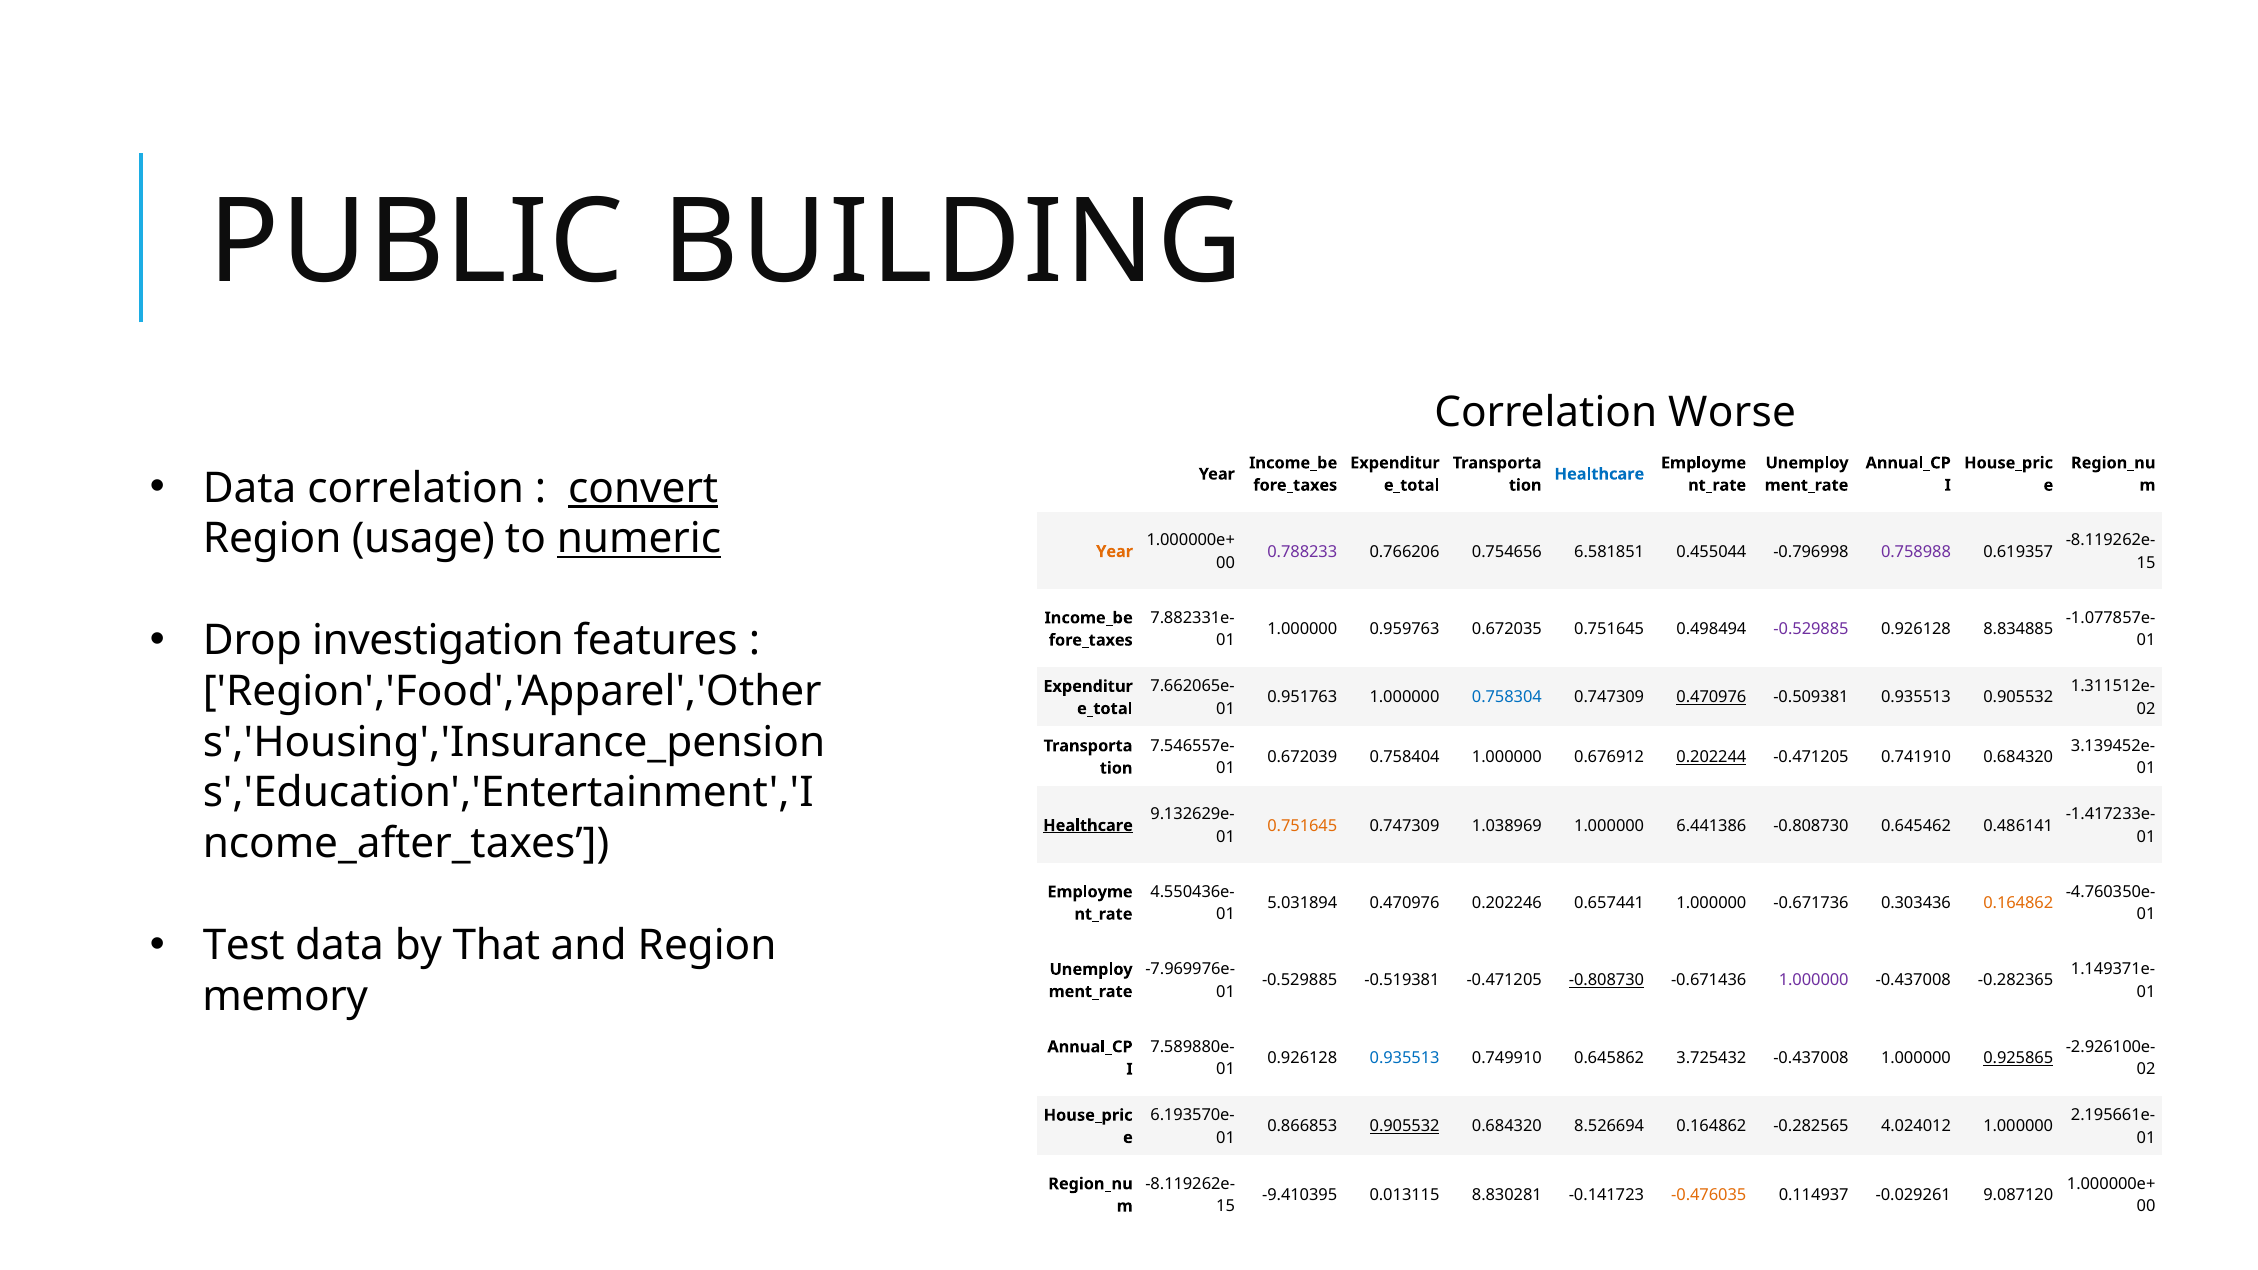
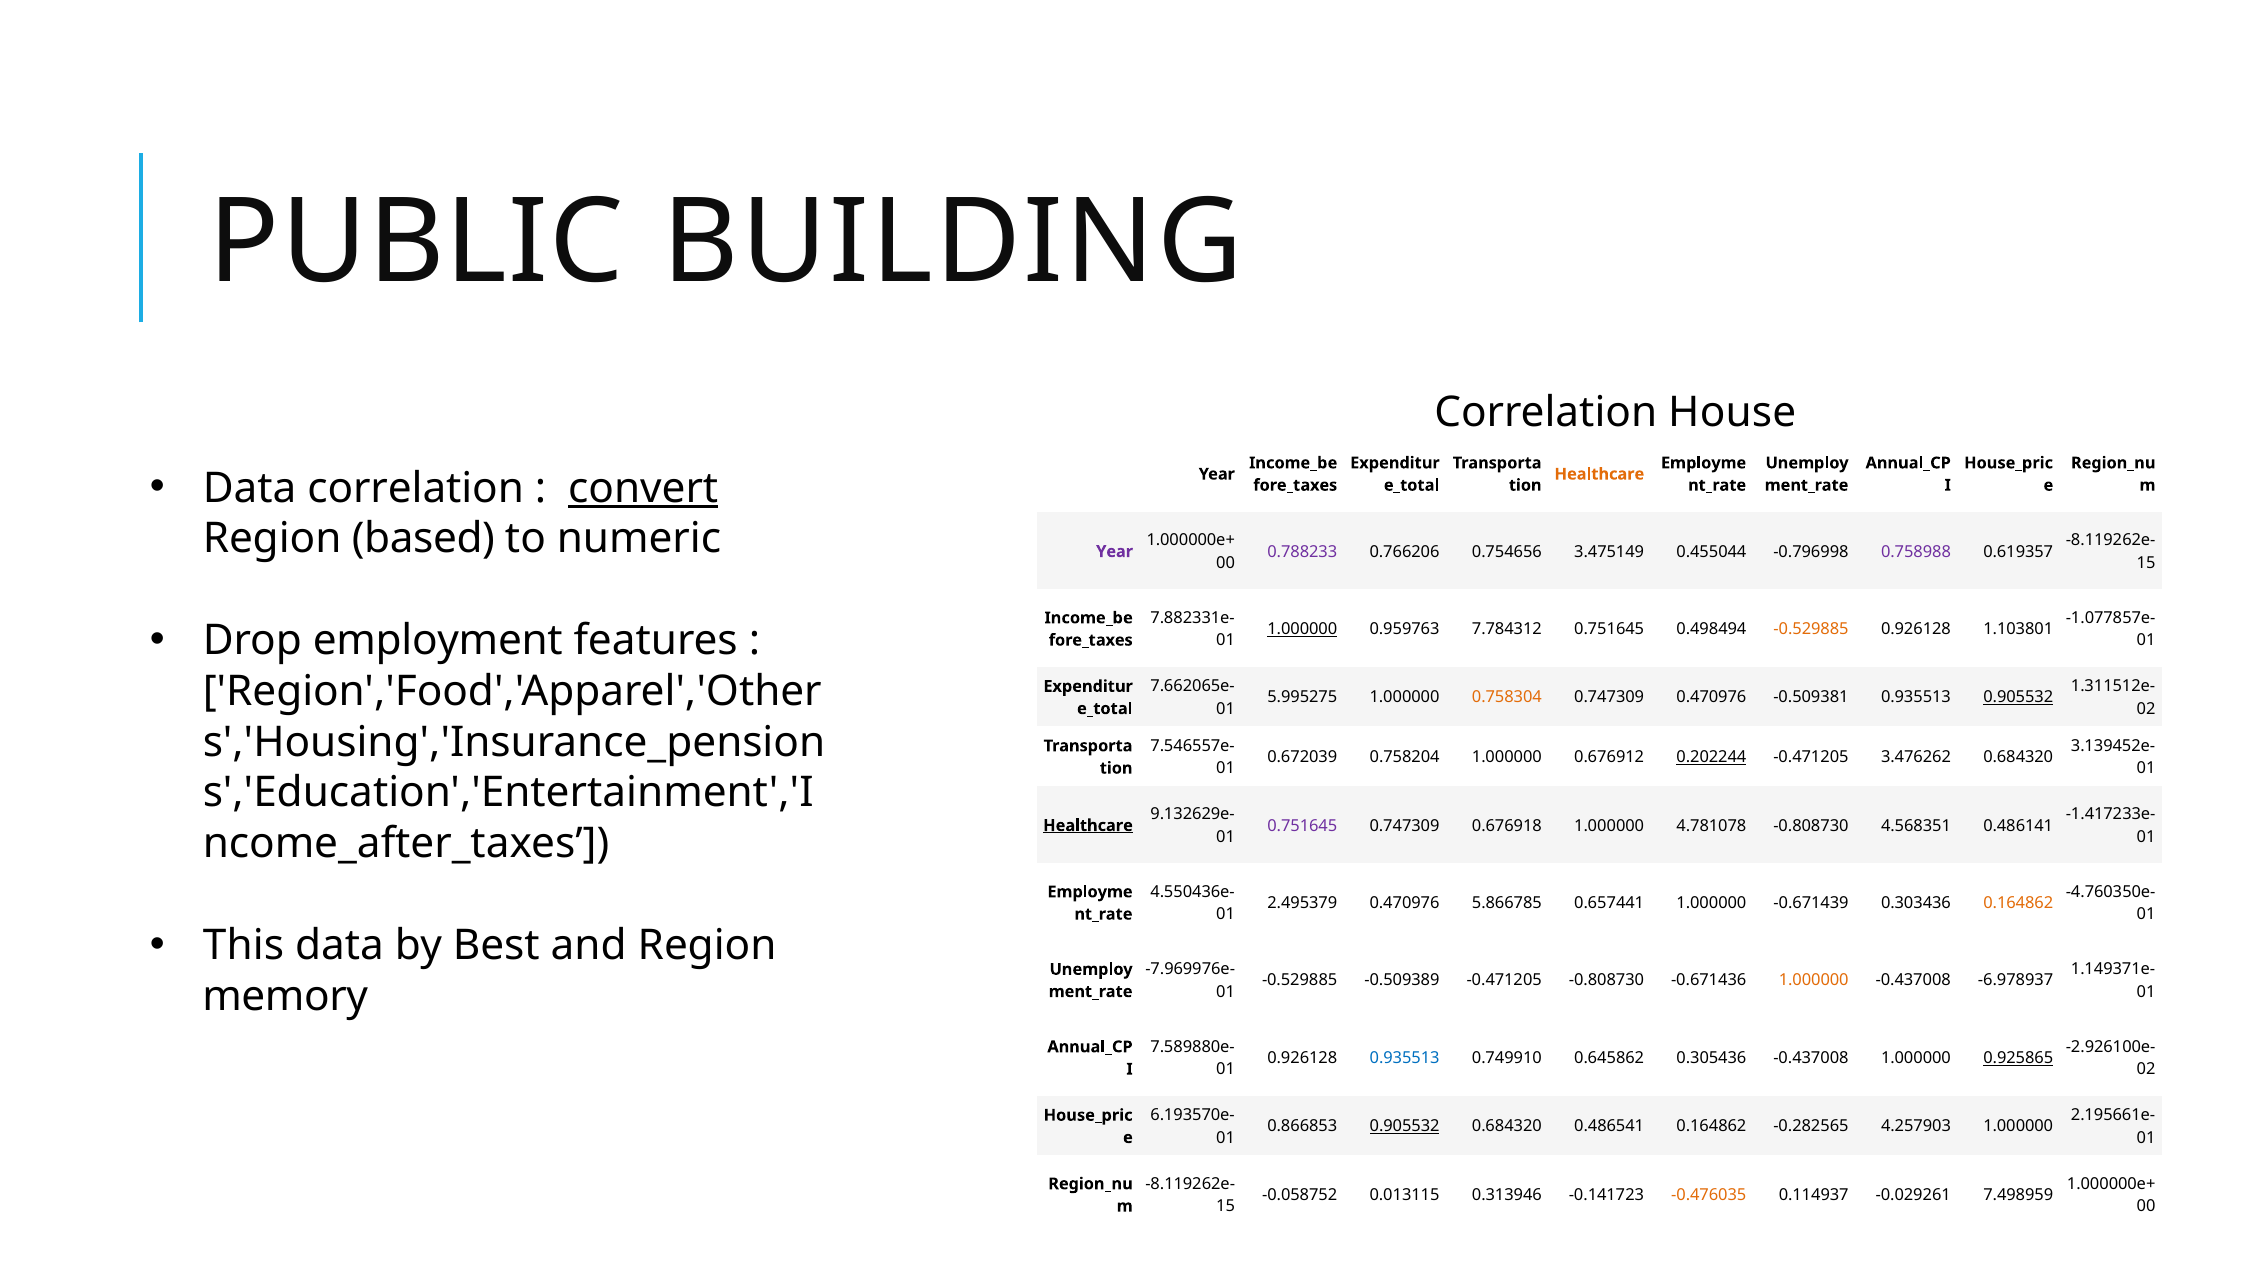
Worse: Worse -> House
Healthcare at (1599, 474) colour: blue -> orange
usage: usage -> based
numeric underline: present -> none
6.581851: 6.581851 -> 3.475149
Year at (1115, 552) colour: orange -> purple
investigation: investigation -> employment
1.000000 at (1302, 629) underline: none -> present
0.672035: 0.672035 -> 7.784312
-0.529885 at (1811, 629) colour: purple -> orange
8.834885: 8.834885 -> 1.103801
0.951763: 0.951763 -> 5.995275
0.758304 colour: blue -> orange
0.470976 at (1711, 698) underline: present -> none
0.905532 at (2018, 698) underline: none -> present
0.758404: 0.758404 -> 0.758204
0.741910: 0.741910 -> 3.476262
0.751645 at (1302, 826) colour: orange -> purple
1.038969: 1.038969 -> 0.676918
6.441386: 6.441386 -> 4.781078
0.645462: 0.645462 -> 4.568351
5.031894: 5.031894 -> 2.495379
0.202246: 0.202246 -> 5.866785
-0.671736: -0.671736 -> -0.671439
Test: Test -> This
That: That -> Best
-0.519381: -0.519381 -> -0.509389
-0.808730 at (1606, 981) underline: present -> none
1.000000 at (1814, 981) colour: purple -> orange
-0.282365: -0.282365 -> -6.978937
3.725432: 3.725432 -> 0.305436
8.526694: 8.526694 -> 0.486541
4.024012: 4.024012 -> 4.257903
-9.410395: -9.410395 -> -0.058752
8.830281: 8.830281 -> 0.313946
9.087120: 9.087120 -> 7.498959
